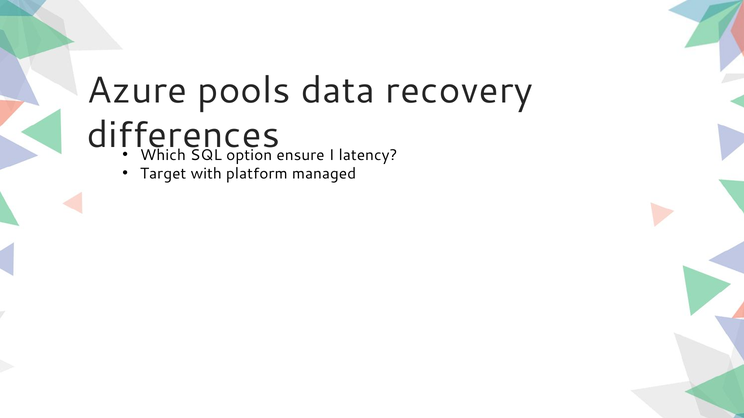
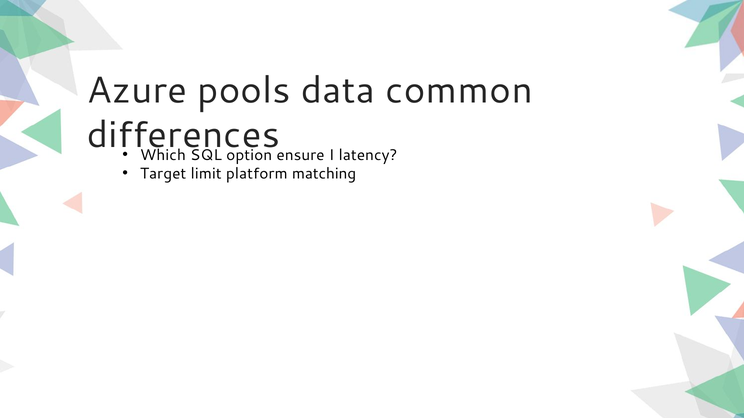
recovery: recovery -> common
with: with -> limit
managed: managed -> matching
